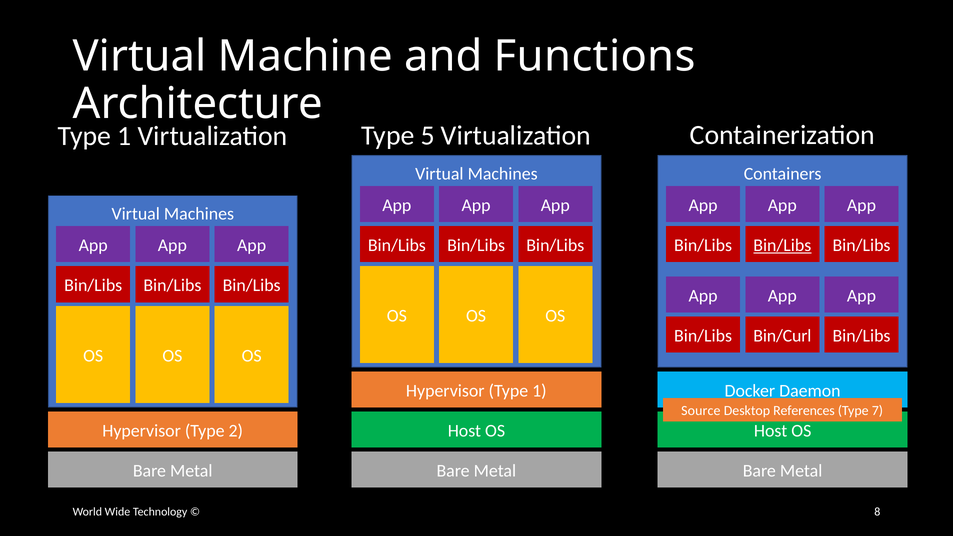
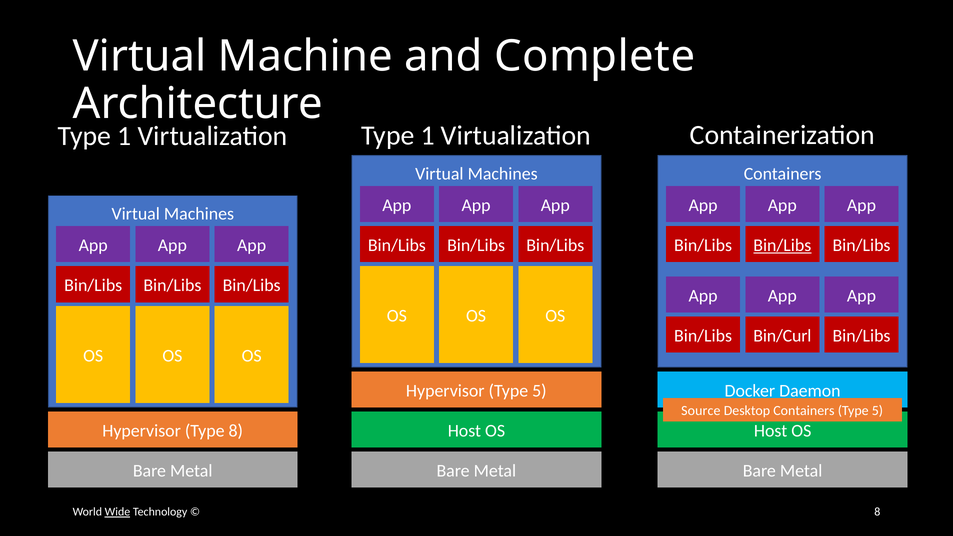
Functions: Functions -> Complete
5 at (428, 136): 5 -> 1
Hypervisor Type 1: 1 -> 5
Desktop References: References -> Containers
7 at (877, 411): 7 -> 5
Type 2: 2 -> 8
Wide underline: none -> present
